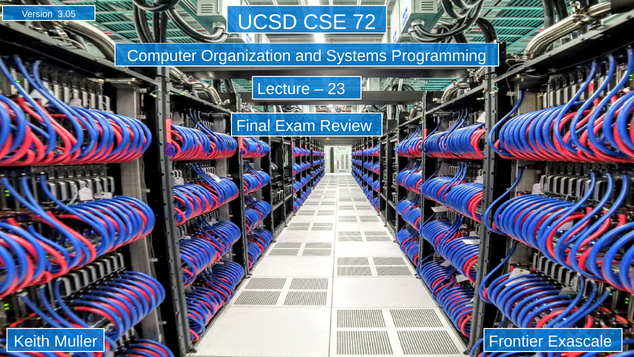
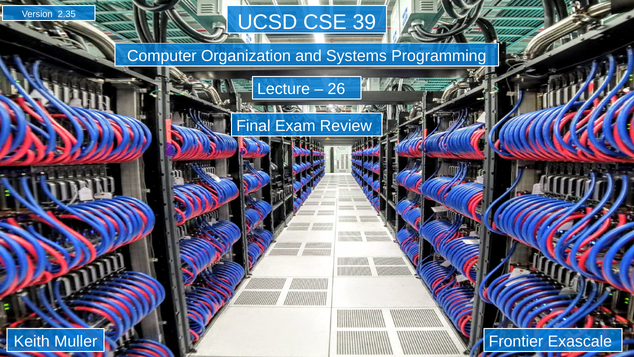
3.05: 3.05 -> 2.35
72: 72 -> 39
23: 23 -> 26
